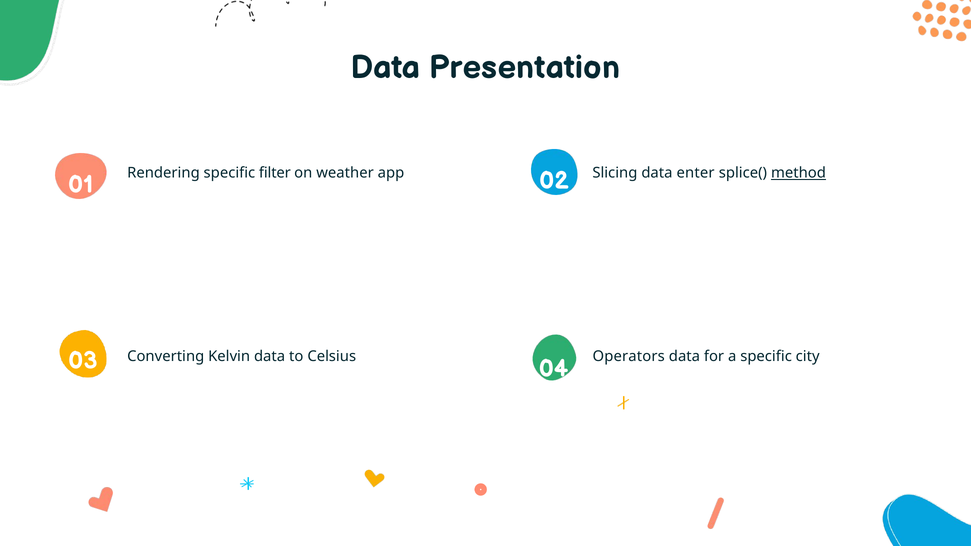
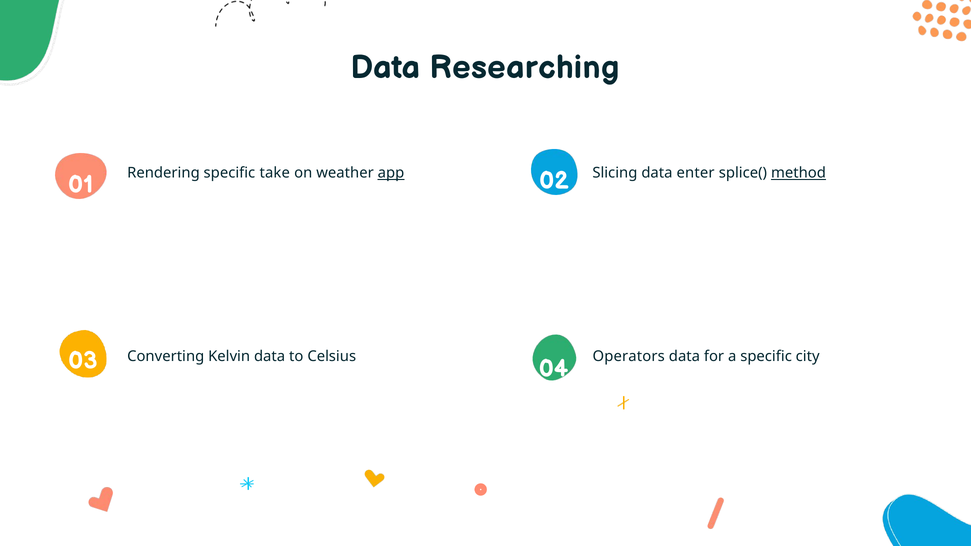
Presentation: Presentation -> Researching
filter: filter -> take
app underline: none -> present
